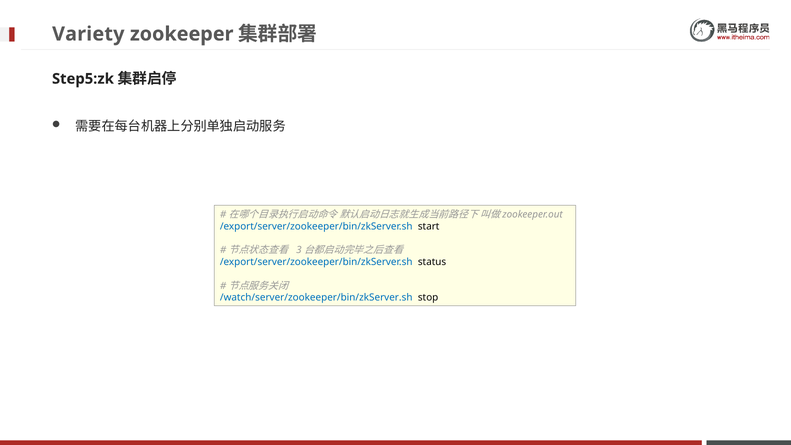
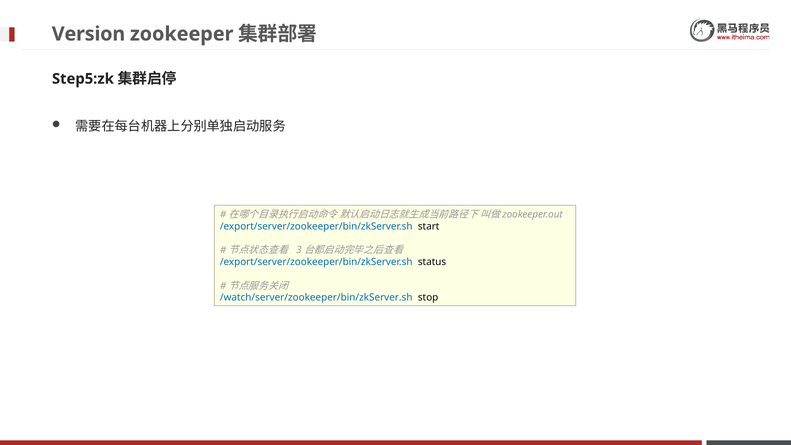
Variety: Variety -> Version
